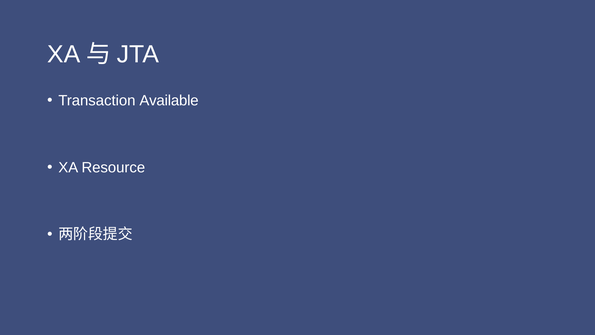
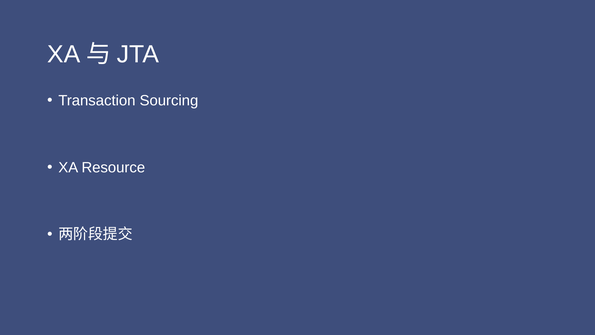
Available: Available -> Sourcing
